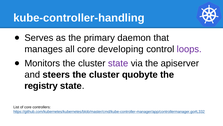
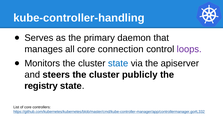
developing: developing -> connection
state at (118, 63) colour: purple -> blue
quobyte: quobyte -> publicly
